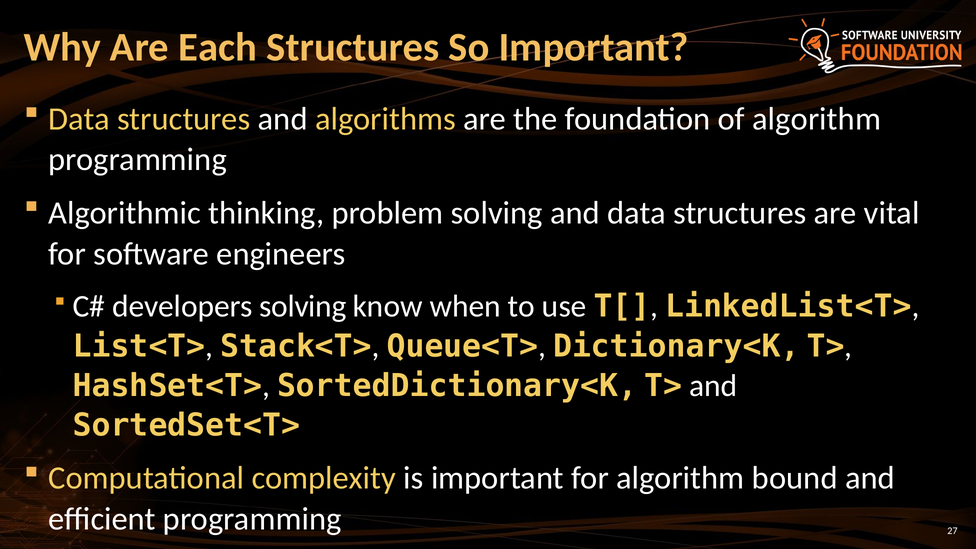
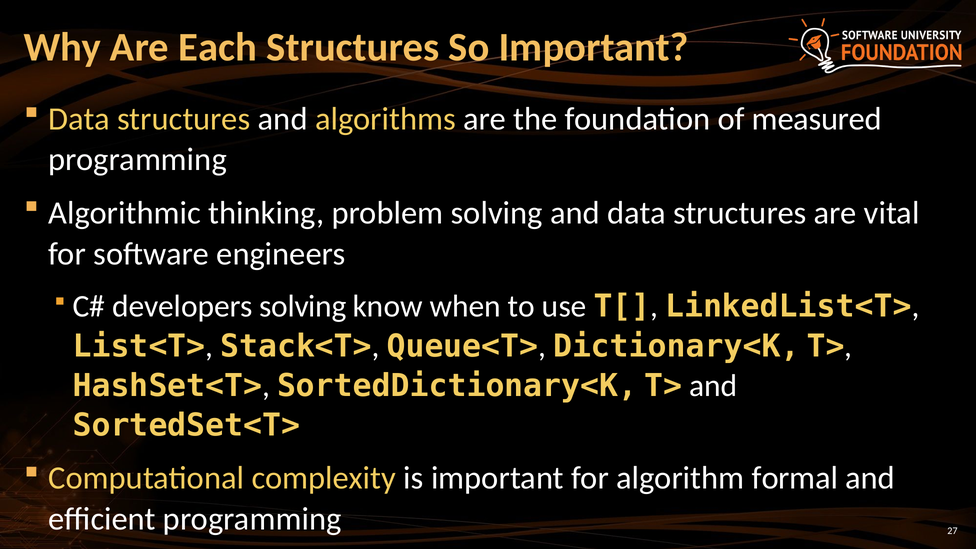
of algorithm: algorithm -> measured
bound: bound -> formal
